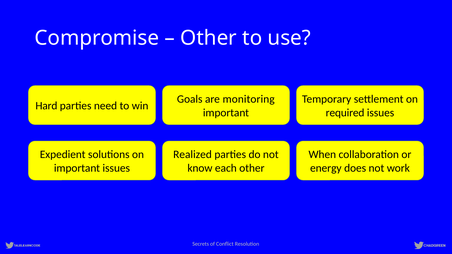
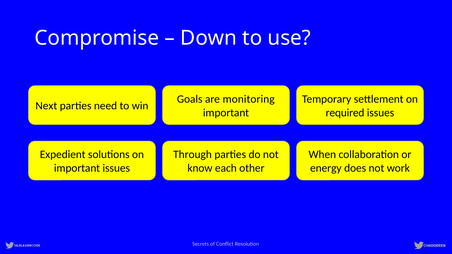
Other at (209, 38): Other -> Down
Hard: Hard -> Next
Realized: Realized -> Through
